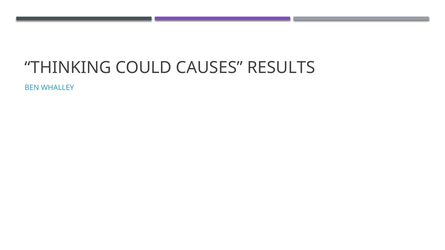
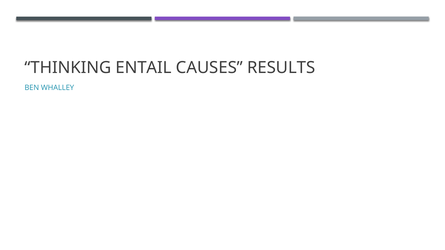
COULD: COULD -> ENTAIL
